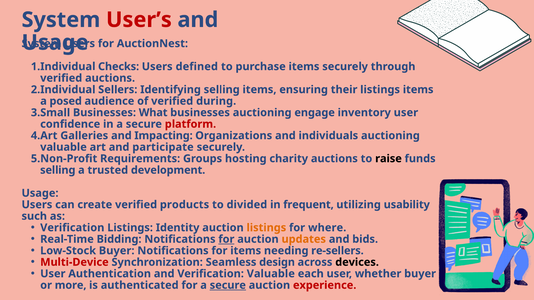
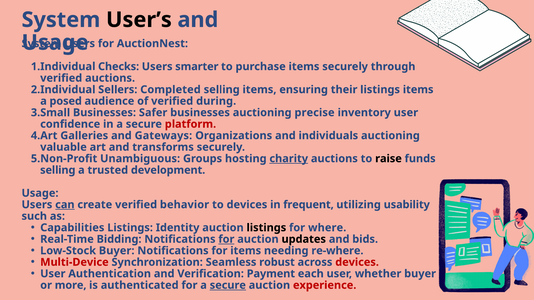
User’s colour: red -> black
defined: defined -> smarter
Identifying: Identifying -> Completed
What: What -> Safer
engage: engage -> precise
Impacting: Impacting -> Gateways
participate: participate -> transforms
Requirements: Requirements -> Unambiguous
charity underline: none -> present
can underline: none -> present
products: products -> behavior
to divided: divided -> devices
Verification at (72, 228): Verification -> Capabilities
listings at (266, 228) colour: orange -> black
updates colour: orange -> black
re-sellers: re-sellers -> re-where
design: design -> robust
devices at (357, 262) colour: black -> red
Verification Valuable: Valuable -> Payment
